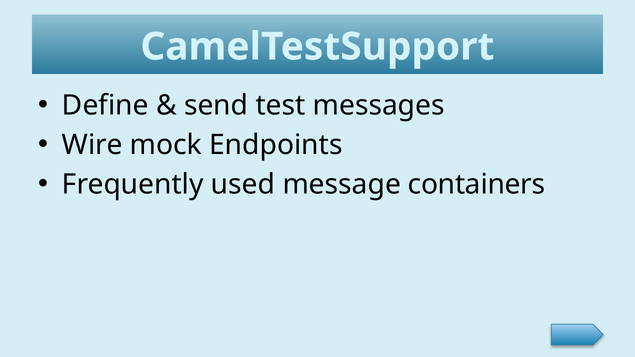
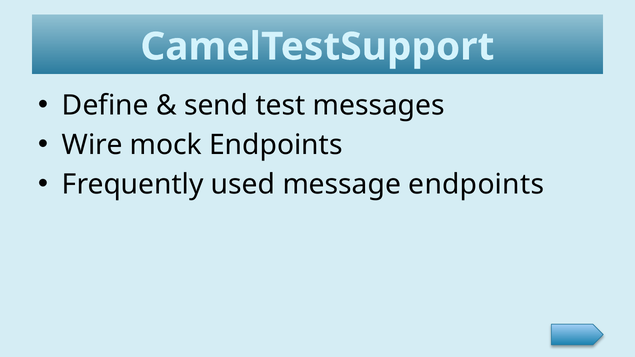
message containers: containers -> endpoints
